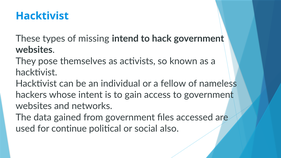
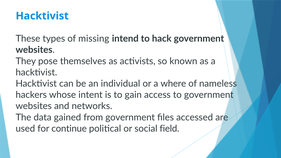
fellow: fellow -> where
also: also -> field
